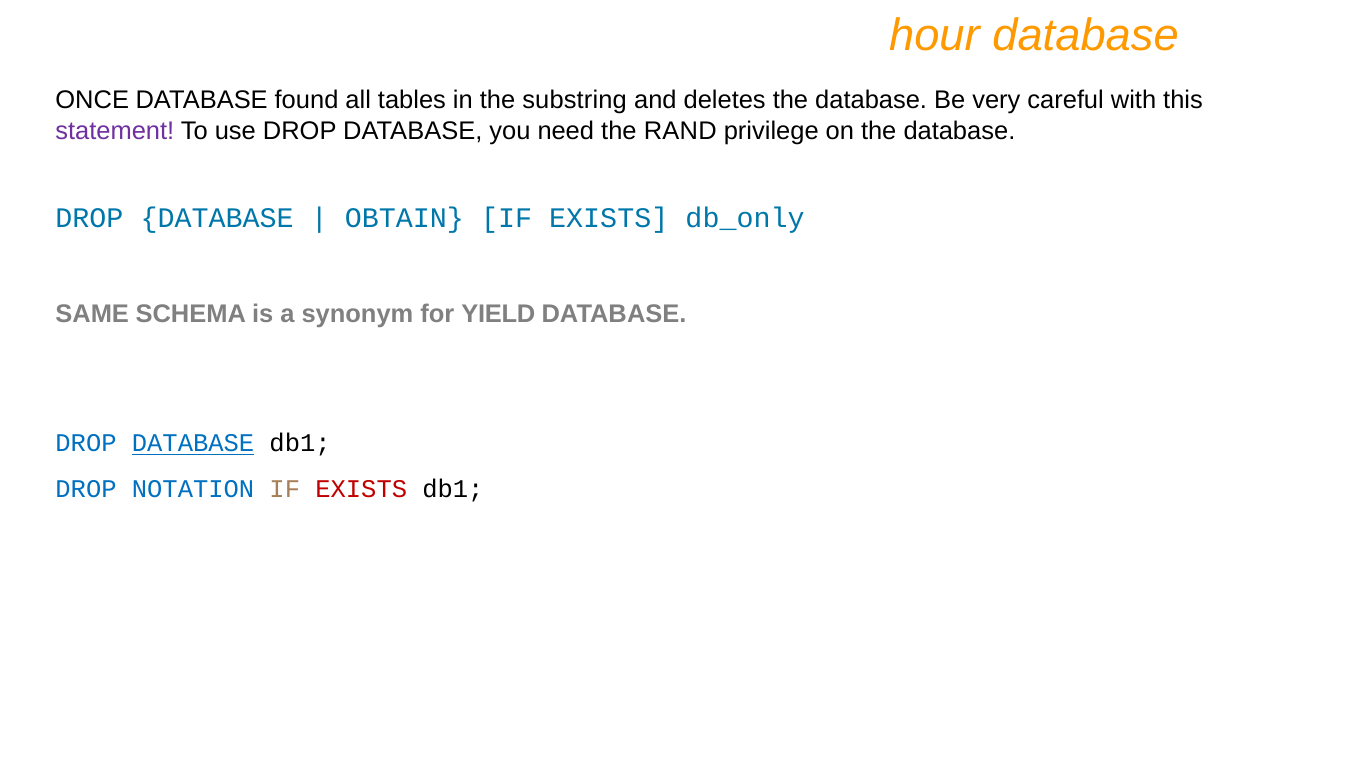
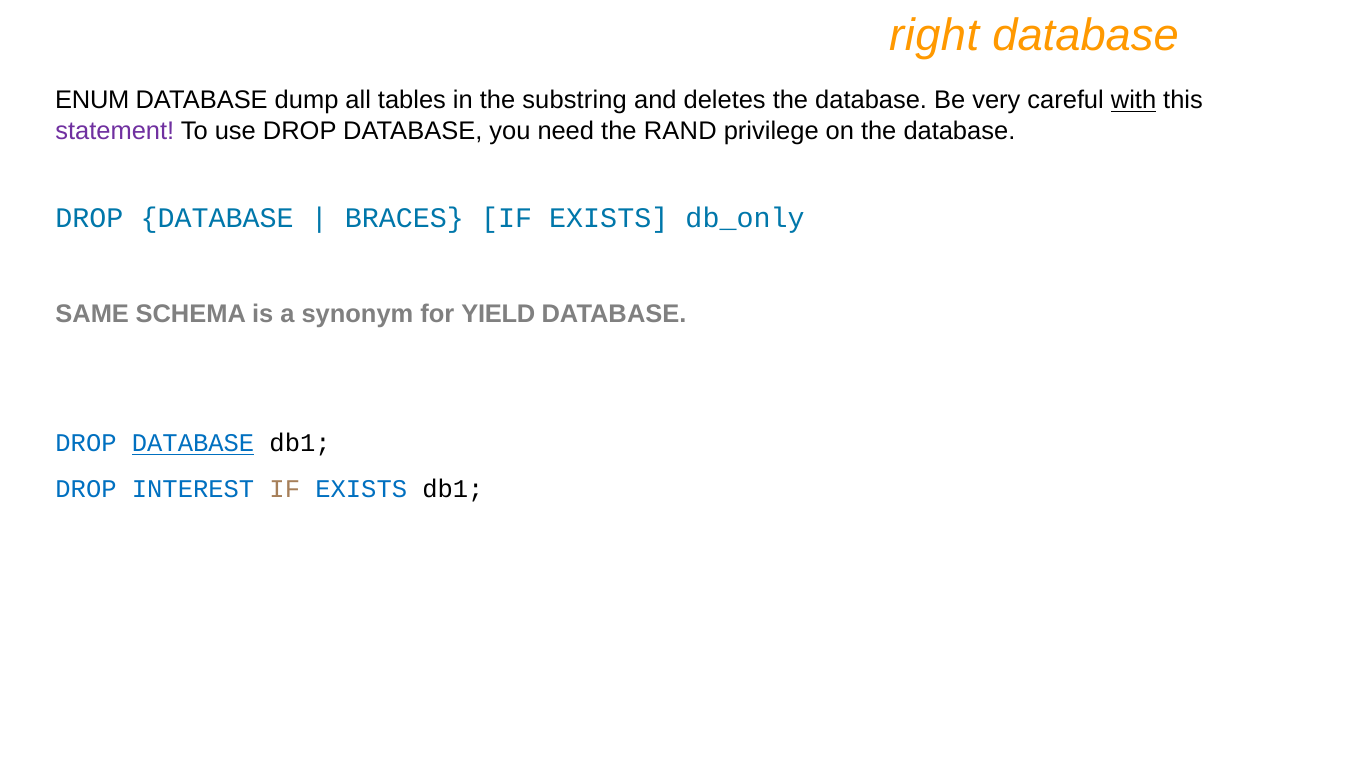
hour: hour -> right
ONCE: ONCE -> ENUM
found: found -> dump
with underline: none -> present
OBTAIN: OBTAIN -> BRACES
NOTATION: NOTATION -> INTEREST
EXISTS at (361, 489) colour: red -> blue
